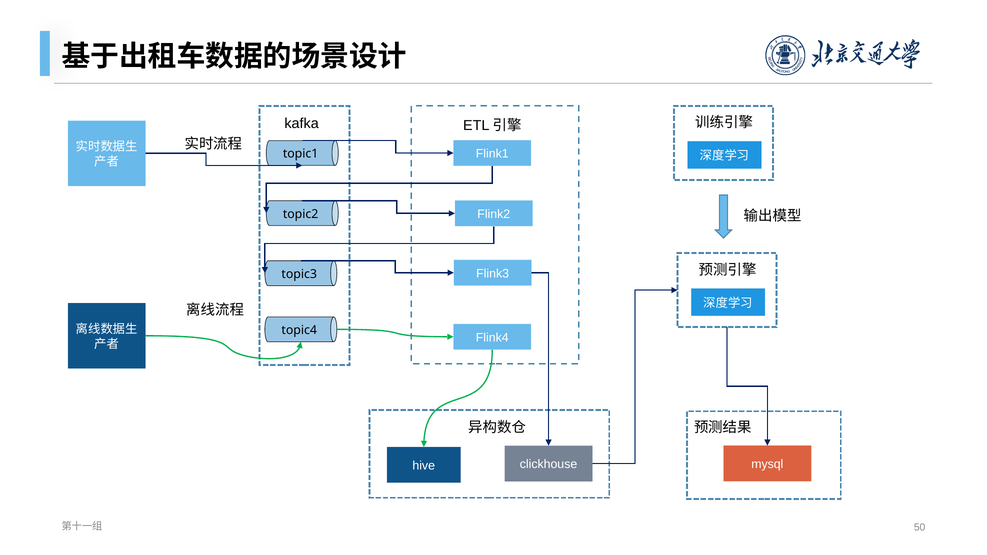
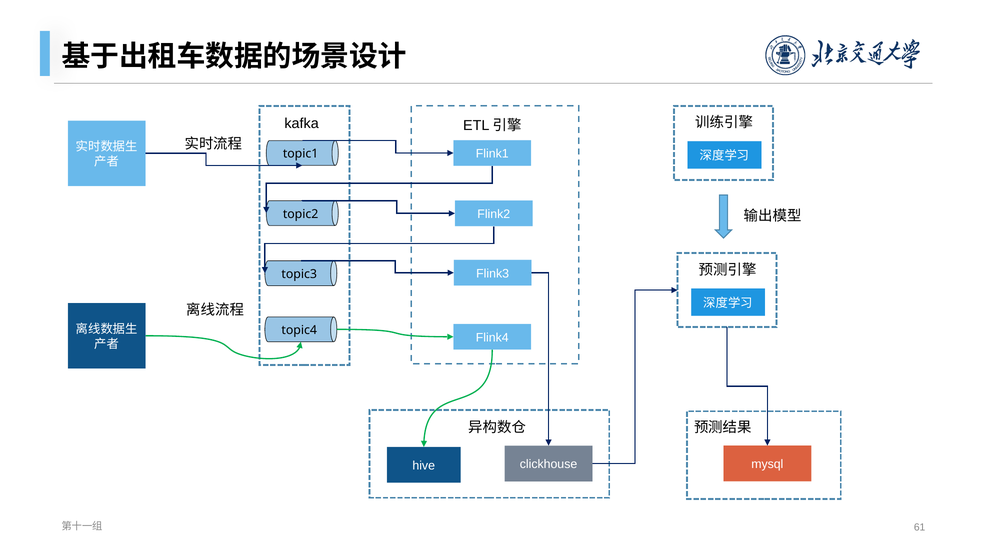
50: 50 -> 61
